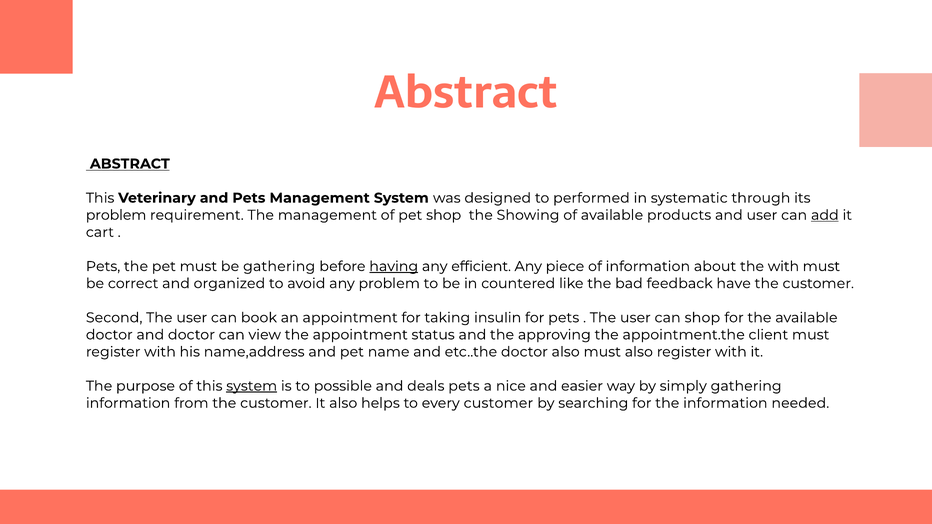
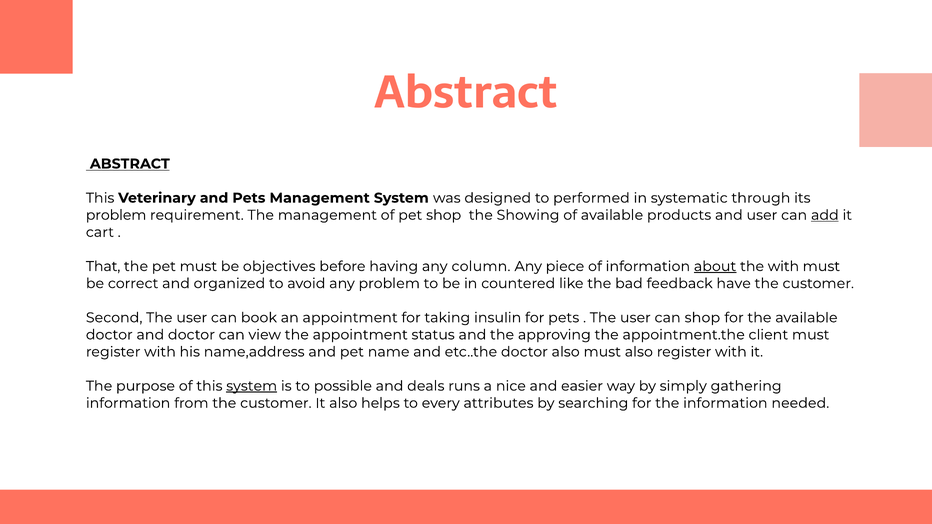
Pets at (103, 267): Pets -> That
be gathering: gathering -> objectives
having underline: present -> none
efficient: efficient -> column
about underline: none -> present
deals pets: pets -> runs
every customer: customer -> attributes
